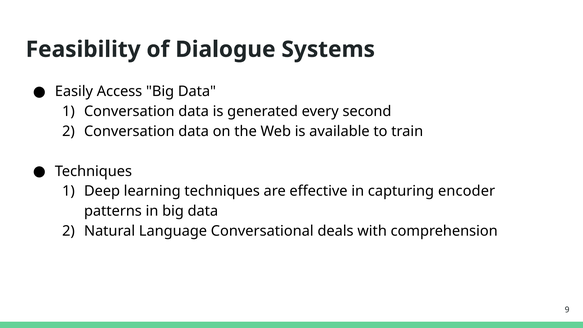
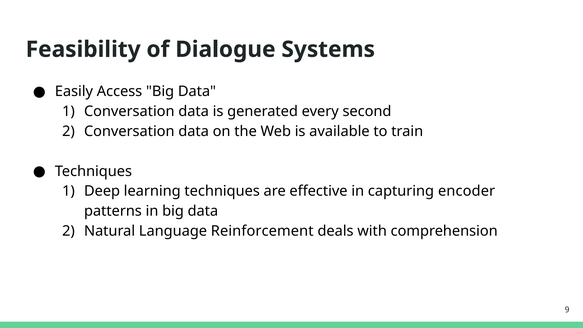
Conversational: Conversational -> Reinforcement
